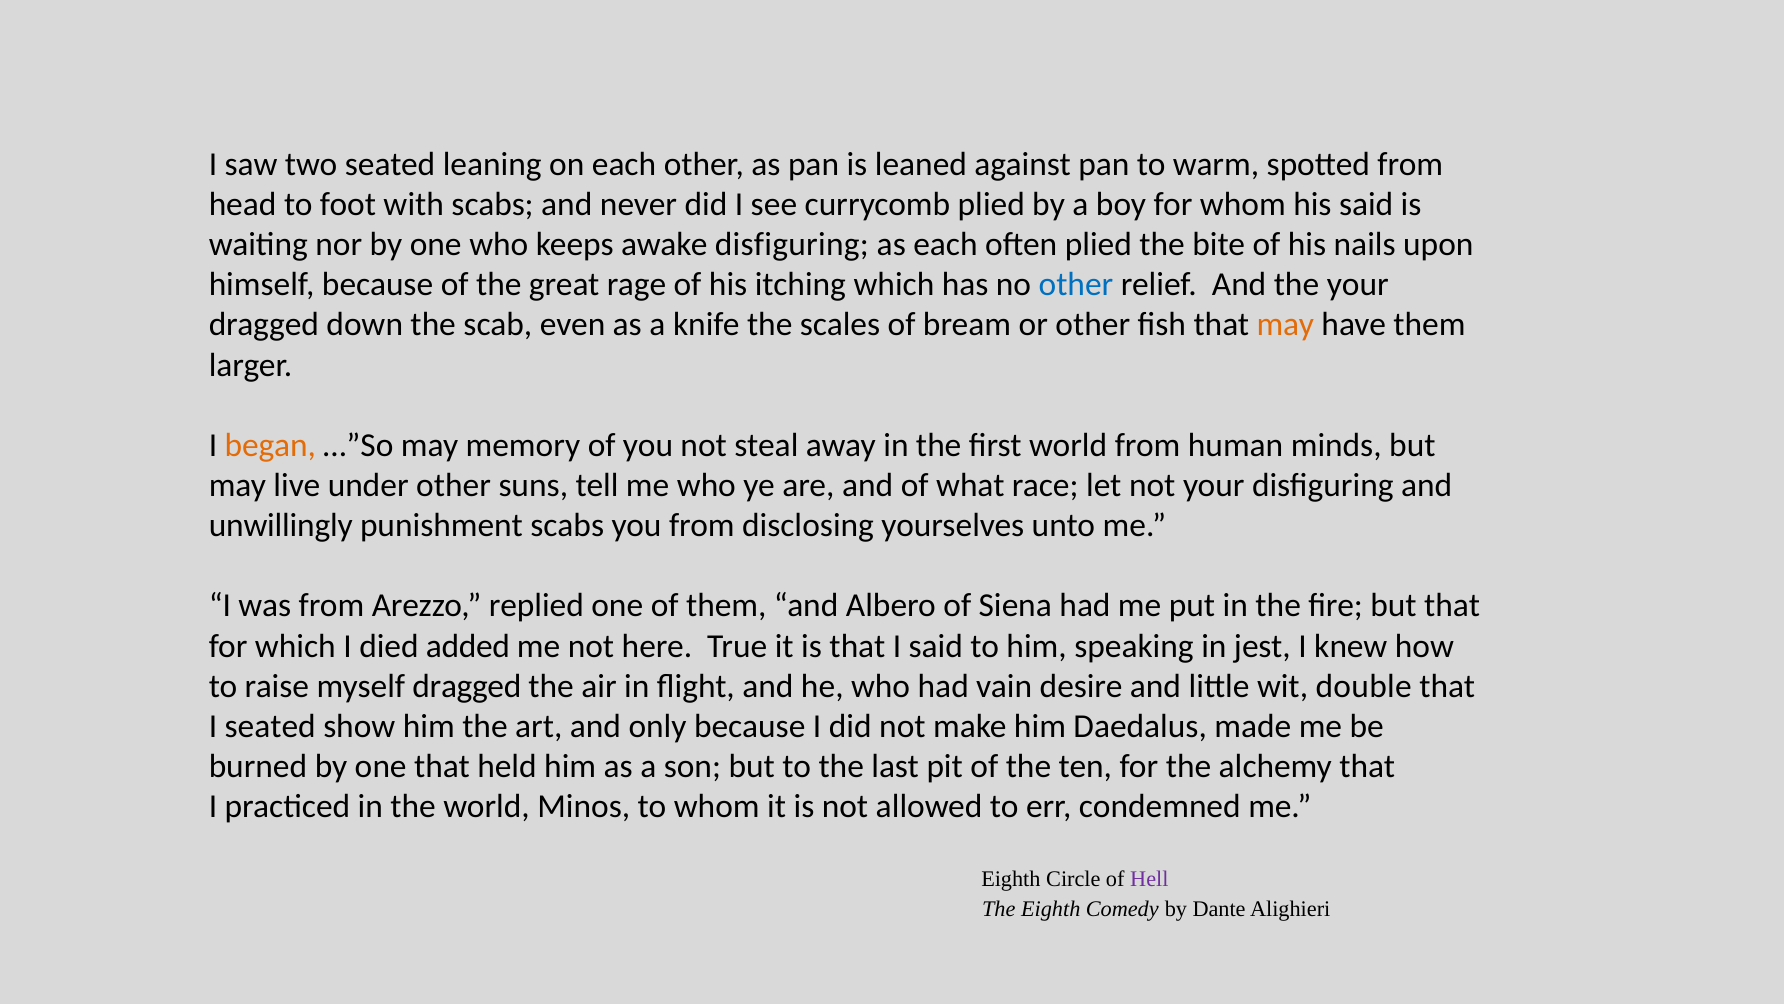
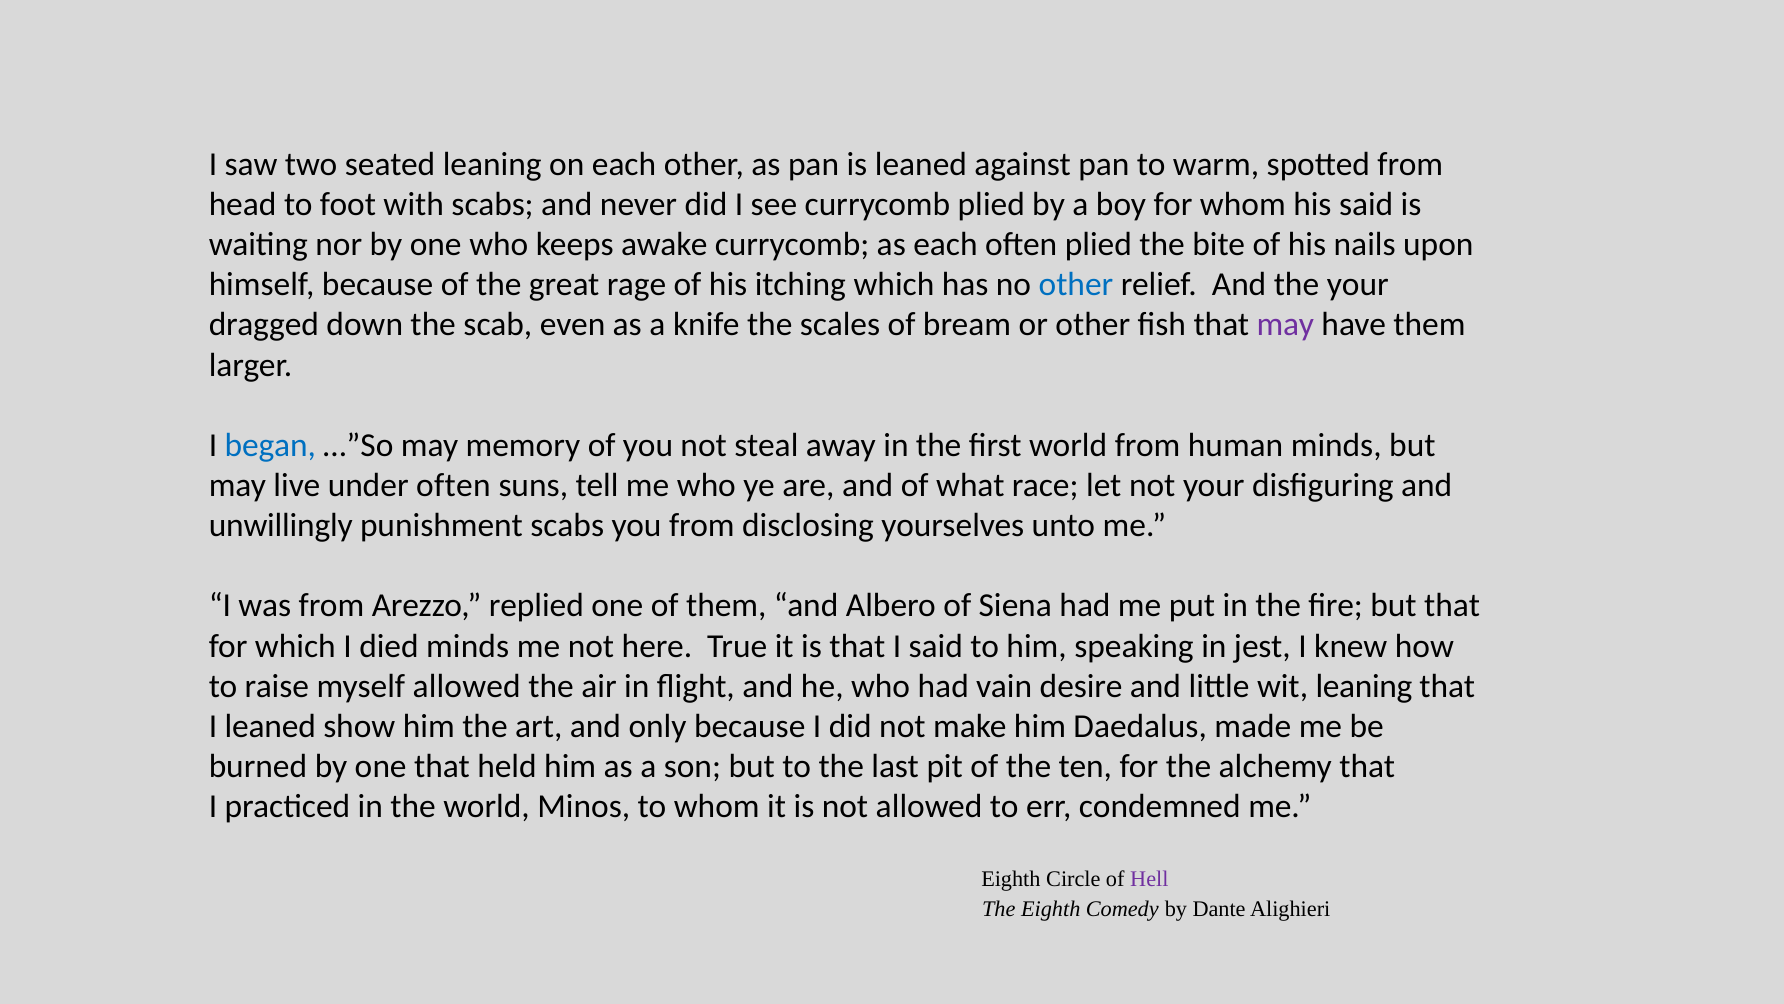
awake disfiguring: disfiguring -> currycomb
may at (1285, 325) colour: orange -> purple
began colour: orange -> blue
under other: other -> often
died added: added -> minds
myself dragged: dragged -> allowed
wit double: double -> leaning
I seated: seated -> leaned
